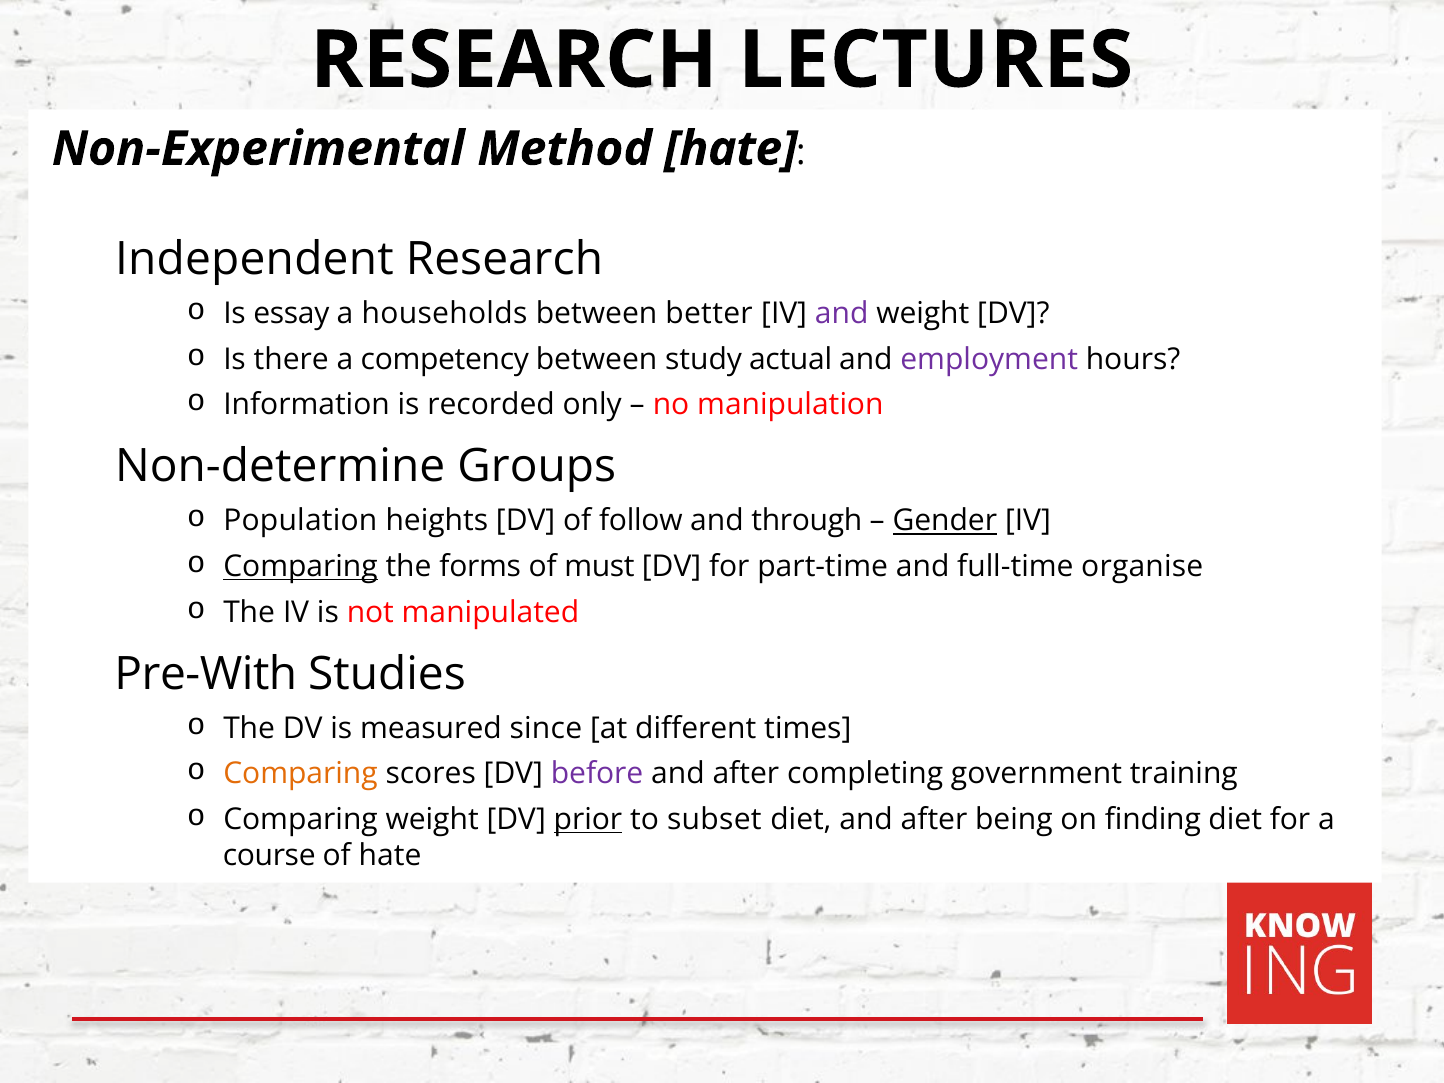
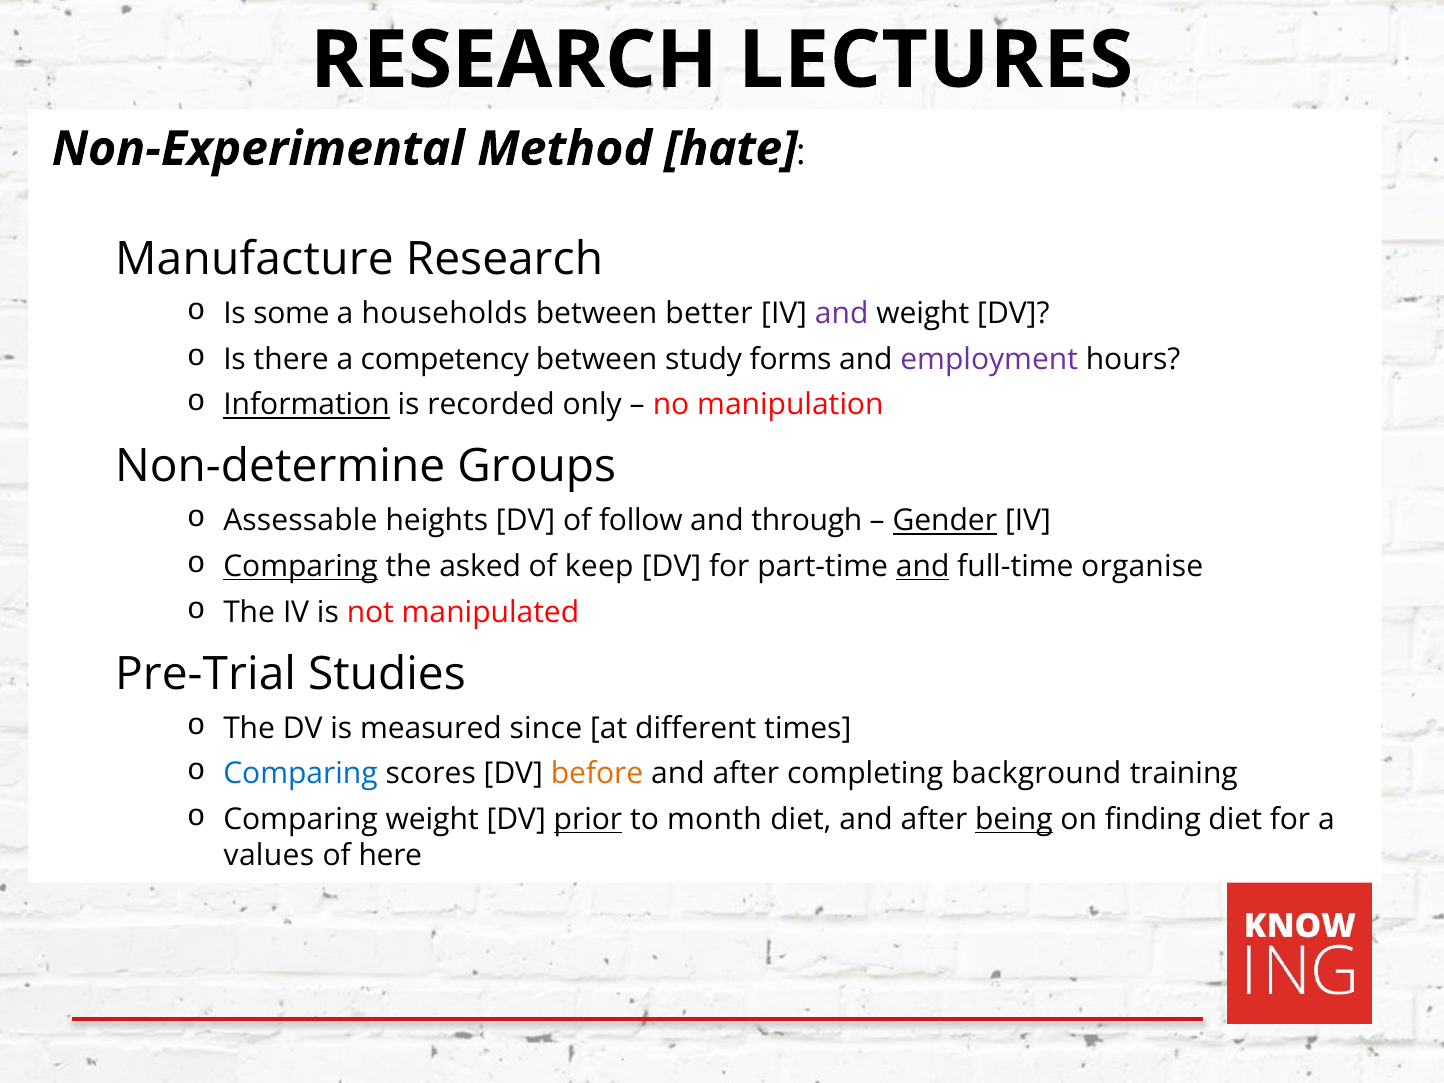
Independent: Independent -> Manufacture
essay: essay -> some
actual: actual -> forms
Information underline: none -> present
Population: Population -> Assessable
forms: forms -> asked
must: must -> keep
and at (923, 567) underline: none -> present
Pre-With: Pre-With -> Pre-Trial
Comparing at (300, 774) colour: orange -> blue
before colour: purple -> orange
government: government -> background
subset: subset -> month
being underline: none -> present
course: course -> values
of hate: hate -> here
